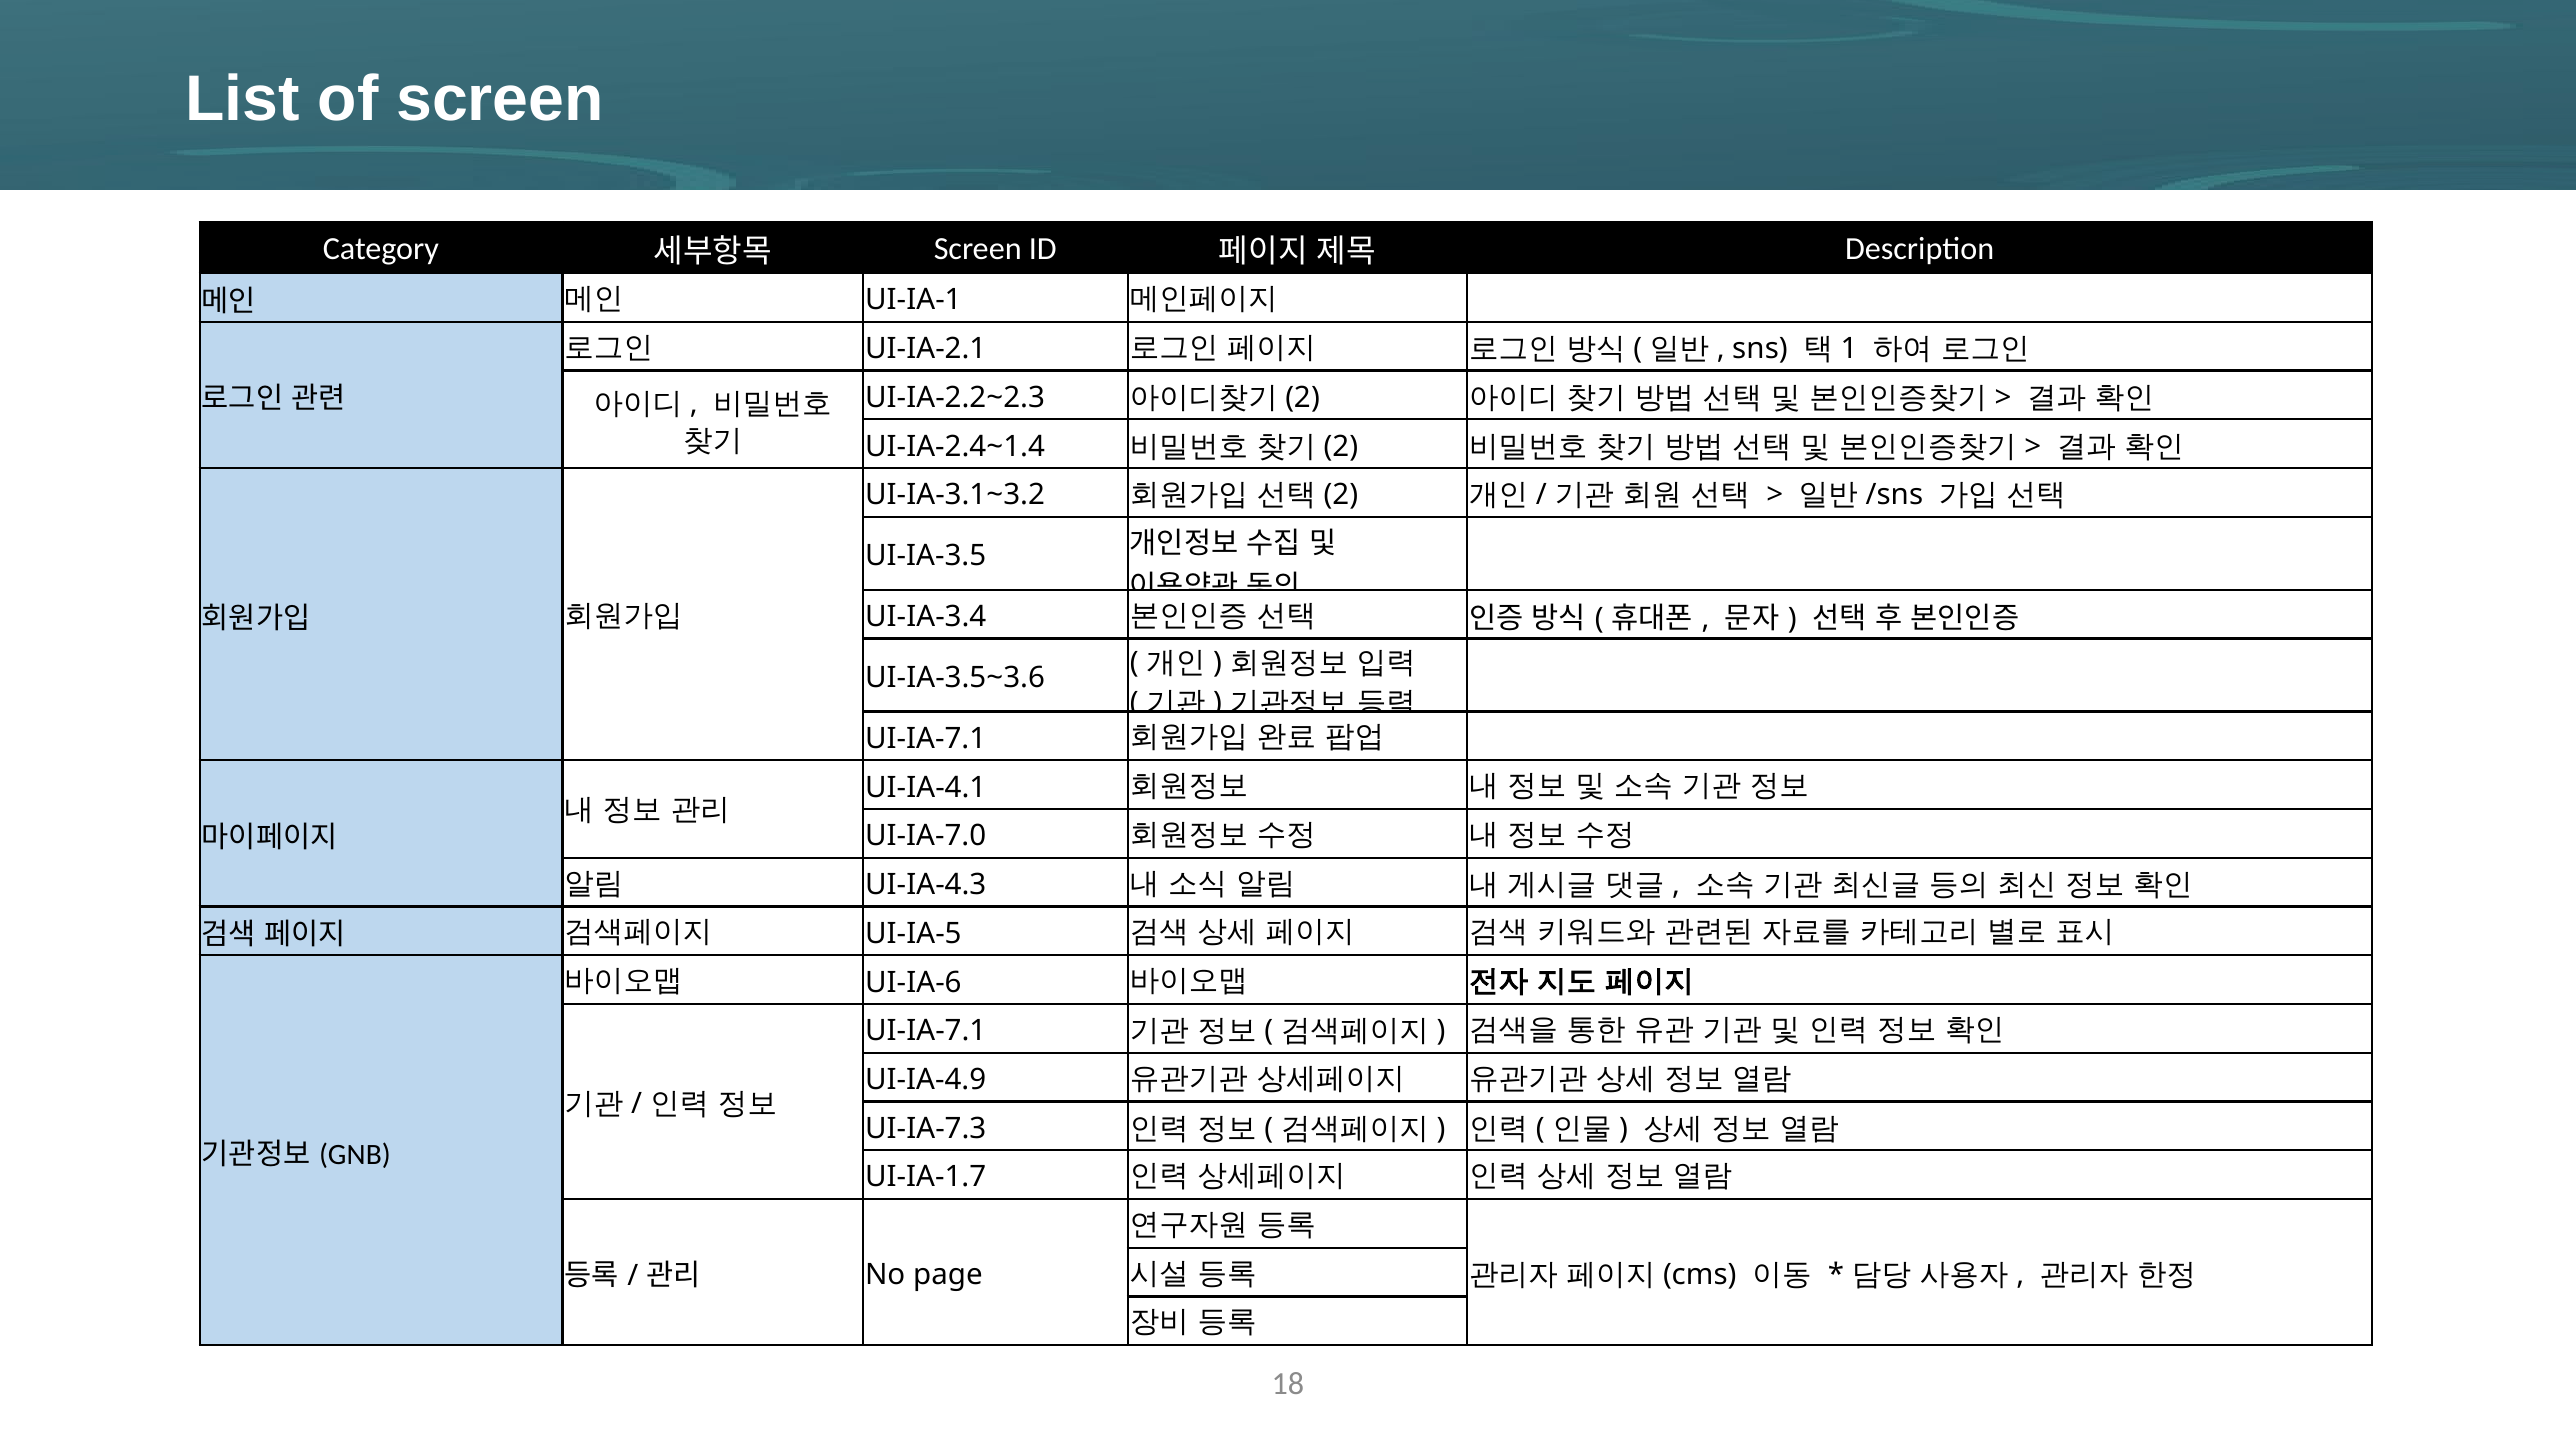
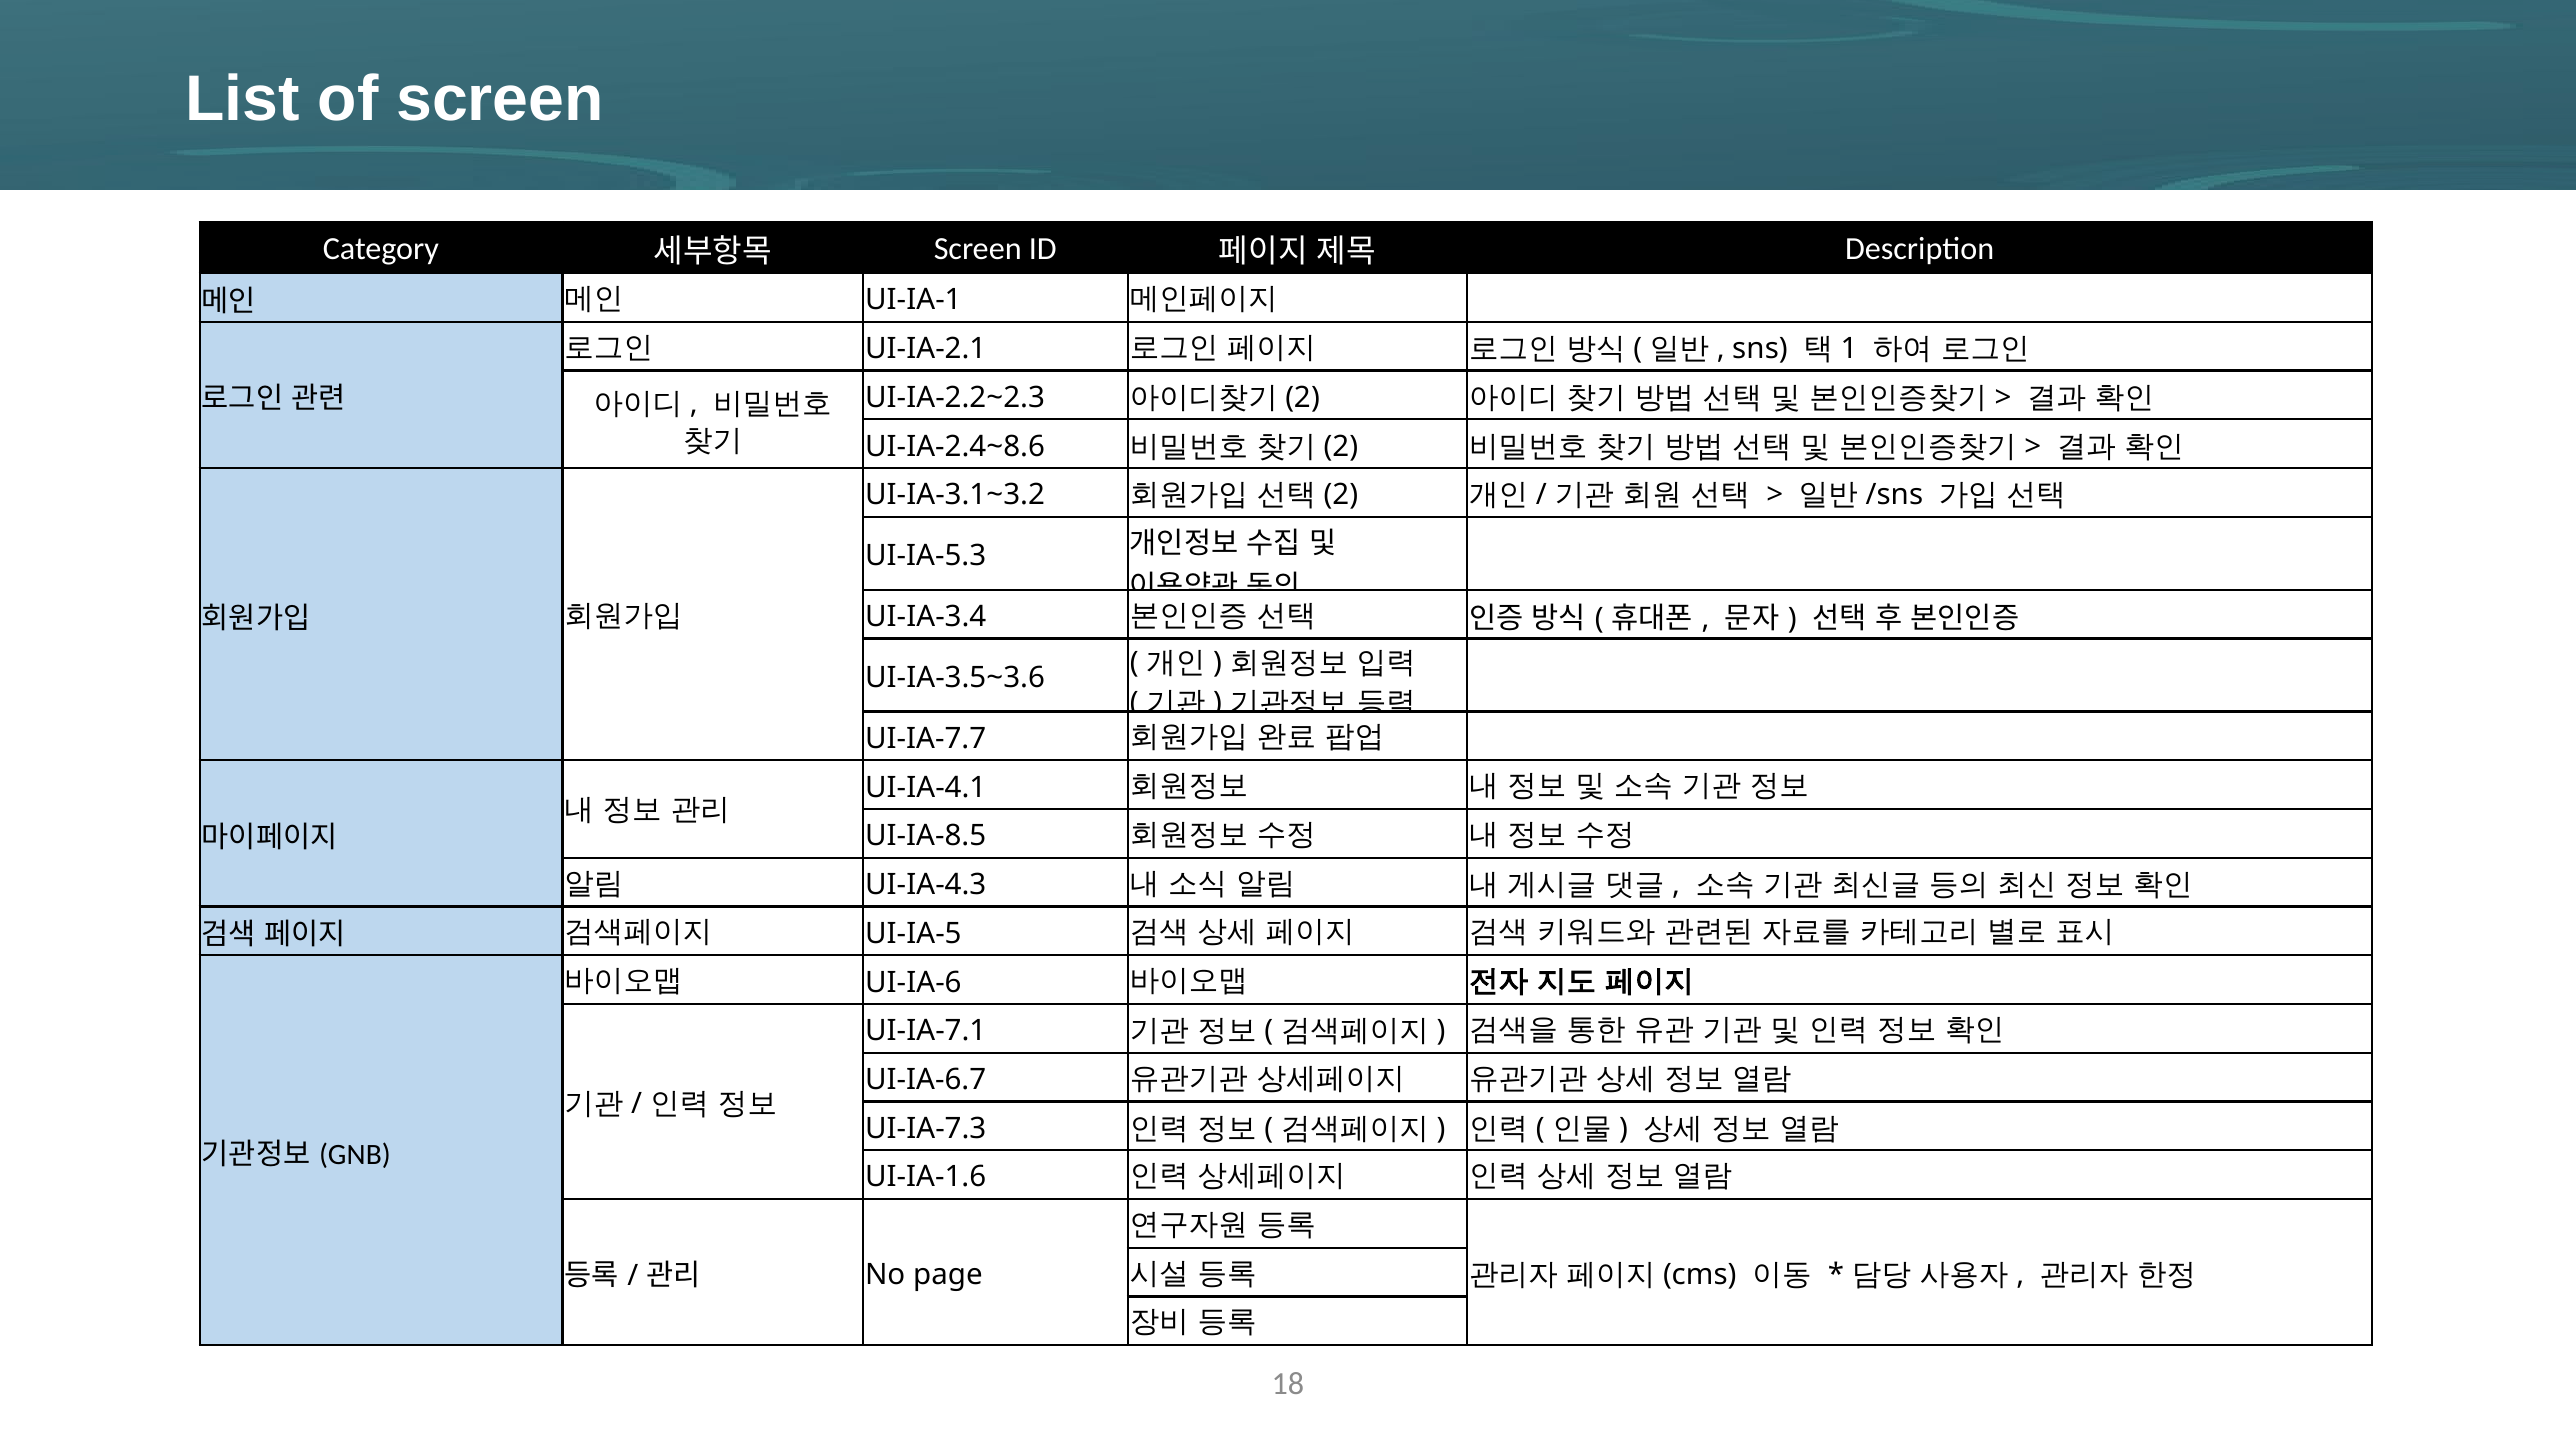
UI-IA-2.4~1.4: UI-IA-2.4~1.4 -> UI-IA-2.4~8.6
UI-IA-3.5: UI-IA-3.5 -> UI-IA-5.3
UI-IA-7.1 at (926, 739): UI-IA-7.1 -> UI-IA-7.7
UI-IA-7.0: UI-IA-7.0 -> UI-IA-8.5
UI-IA-4.9: UI-IA-4.9 -> UI-IA-6.7
UI-IA-1.7: UI-IA-1.7 -> UI-IA-1.6
